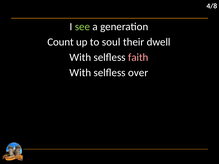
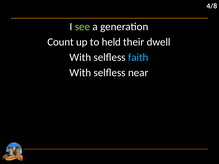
soul: soul -> held
faith colour: pink -> light blue
over: over -> near
